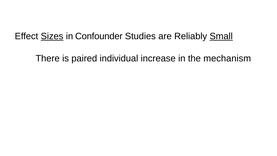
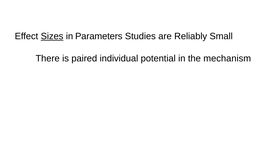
Confounder: Confounder -> Parameters
Small underline: present -> none
increase: increase -> potential
